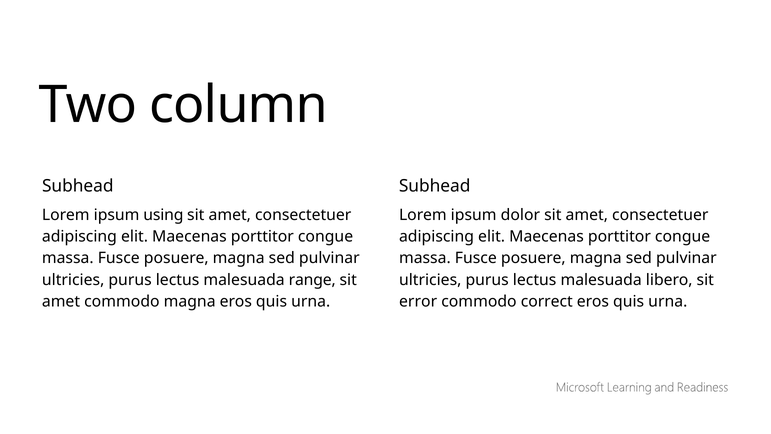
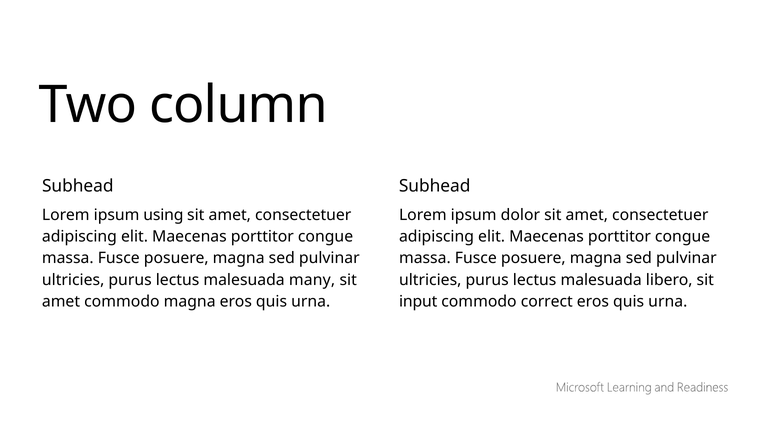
range: range -> many
error: error -> input
